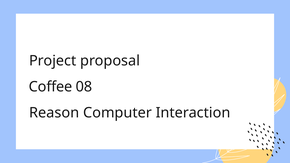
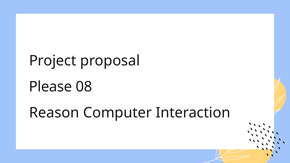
Coffee: Coffee -> Please
